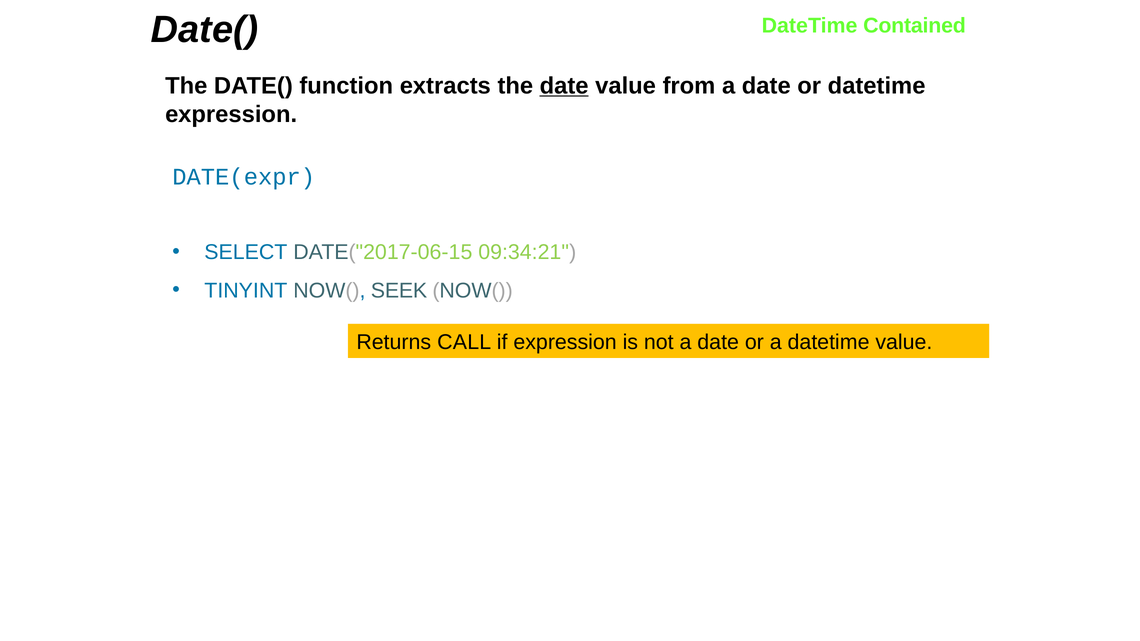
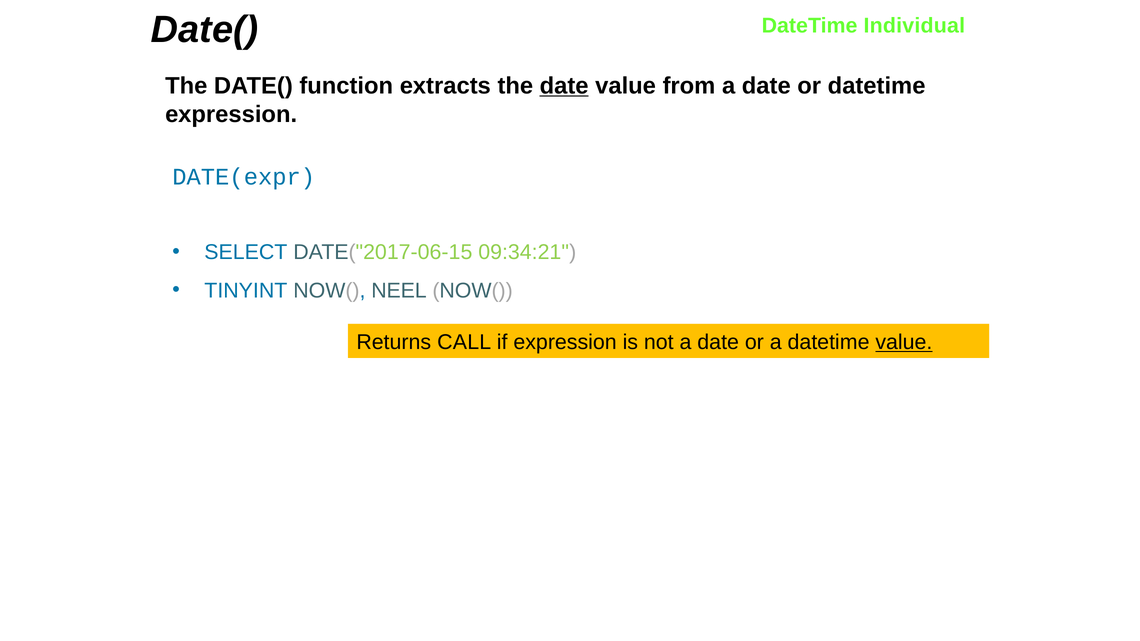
Contained: Contained -> Individual
SEEK: SEEK -> NEEL
value at (904, 343) underline: none -> present
